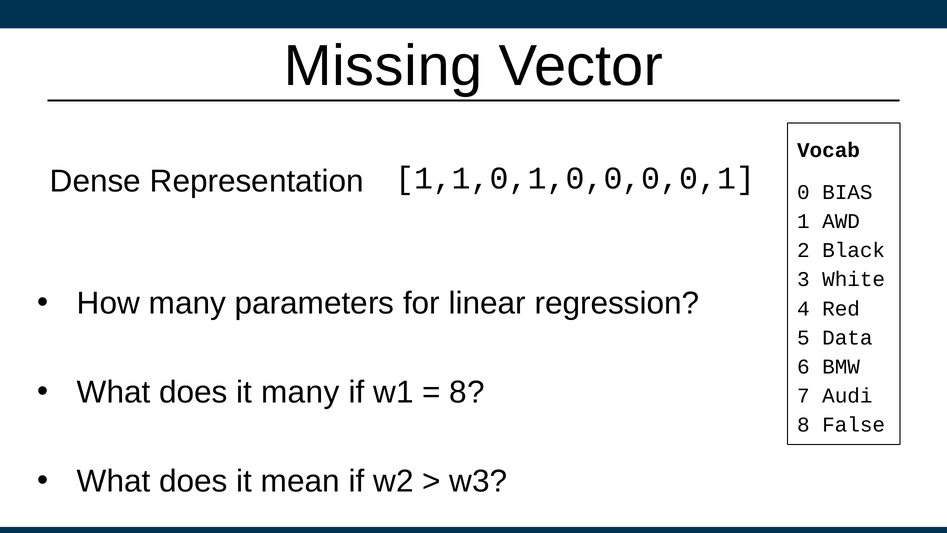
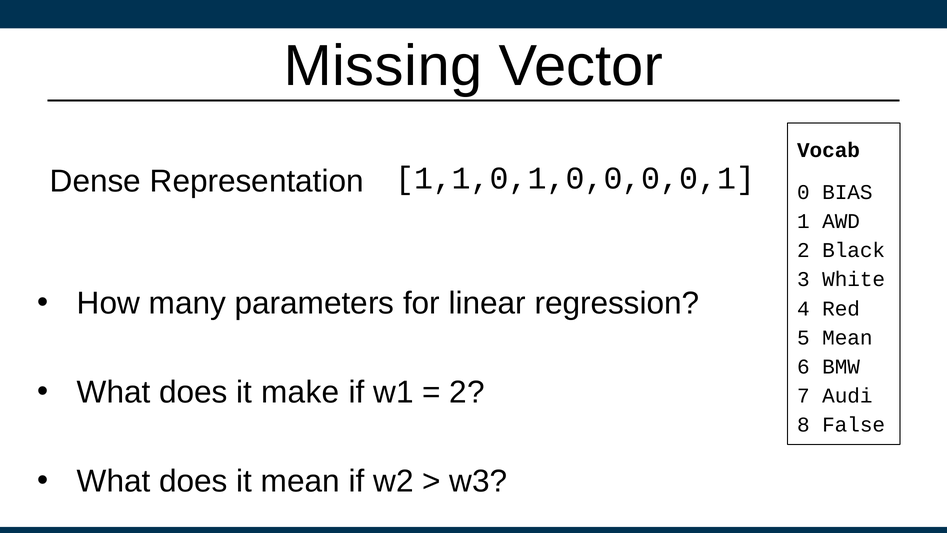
5 Data: Data -> Mean
it many: many -> make
8 at (467, 392): 8 -> 2
